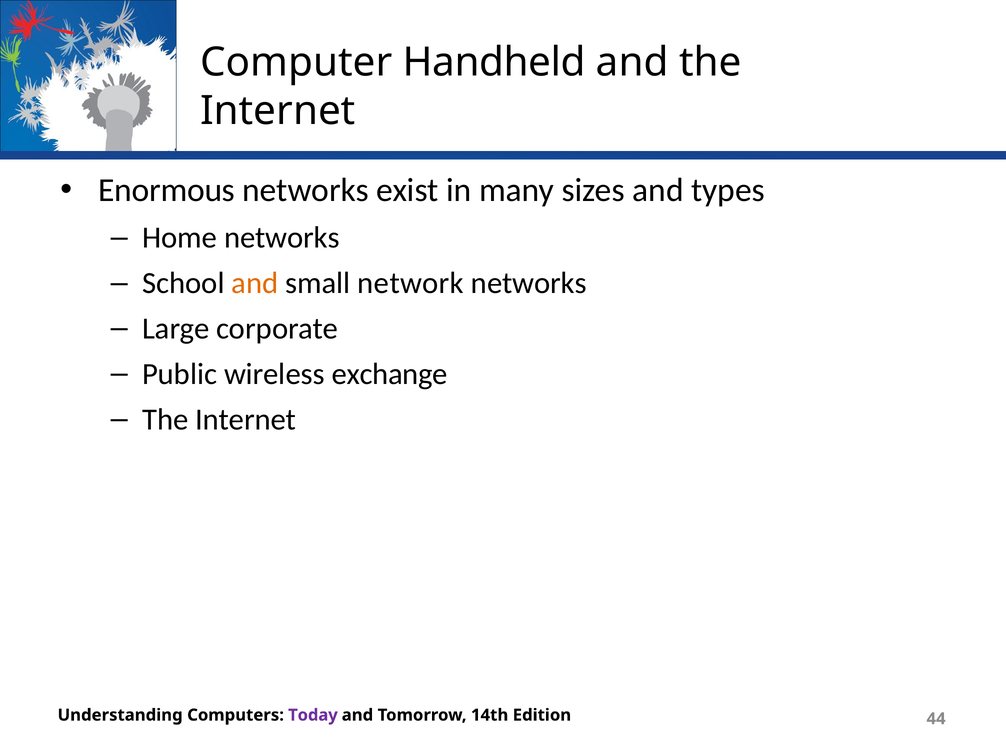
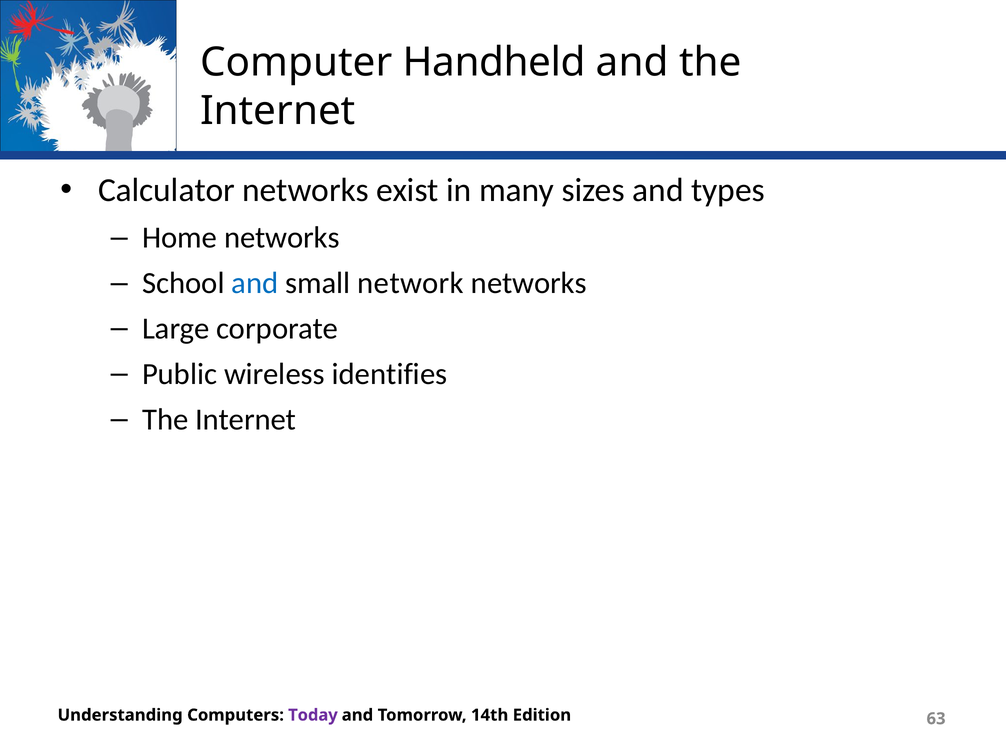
Enormous: Enormous -> Calculator
and at (255, 283) colour: orange -> blue
exchange: exchange -> identifies
44: 44 -> 63
